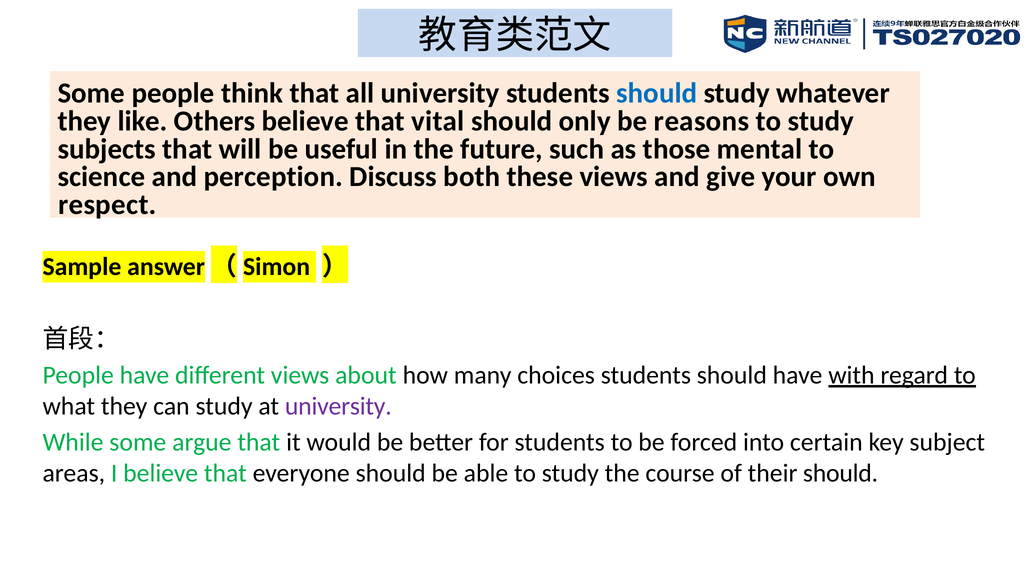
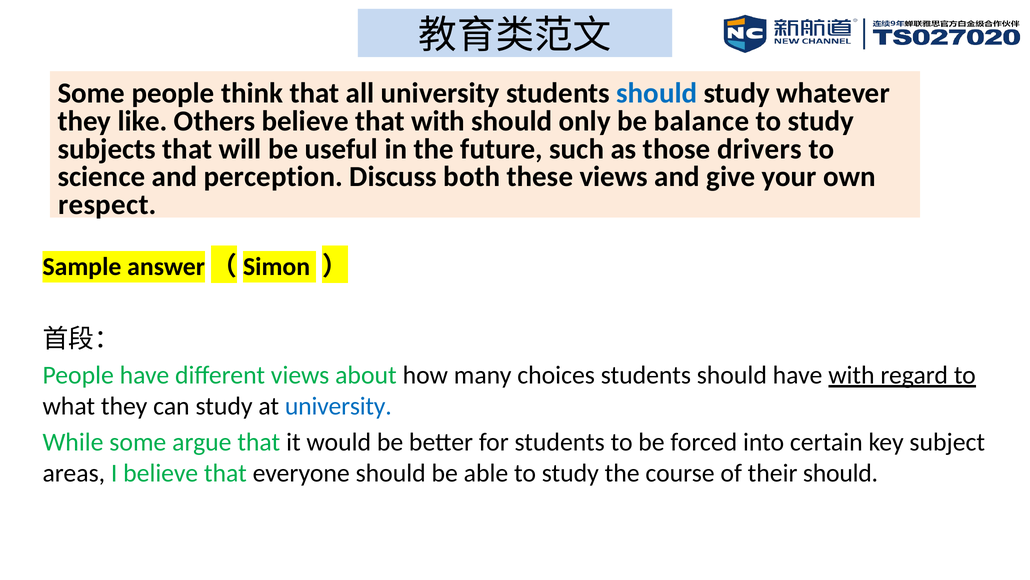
that vital: vital -> with
reasons: reasons -> balance
mental: mental -> drivers
university at (338, 406) colour: purple -> blue
